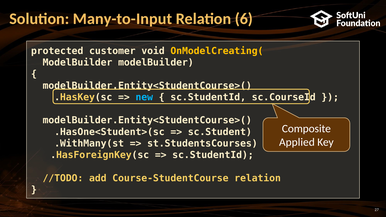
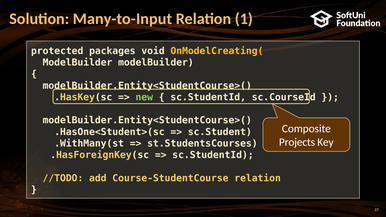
6: 6 -> 1
customer: customer -> packages
new colour: light blue -> light green
Applied: Applied -> Projects
